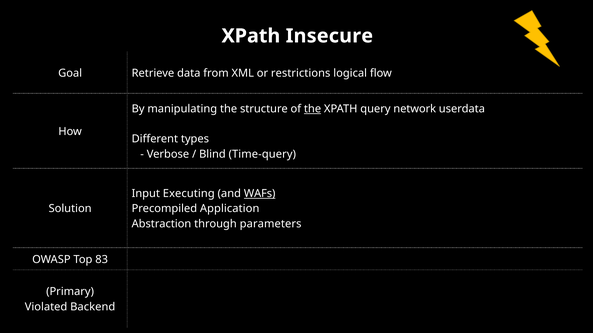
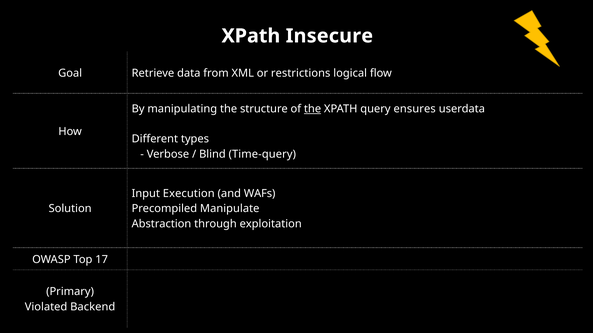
network: network -> ensures
Executing: Executing -> Execution
WAFs underline: present -> none
Application: Application -> Manipulate
parameters: parameters -> exploitation
83: 83 -> 17
